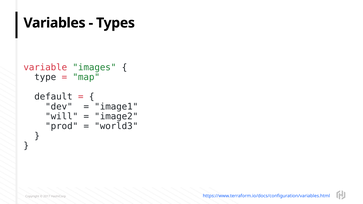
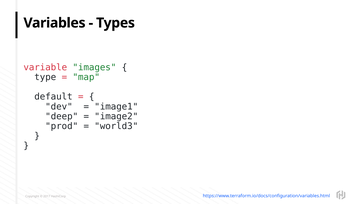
will: will -> deep
